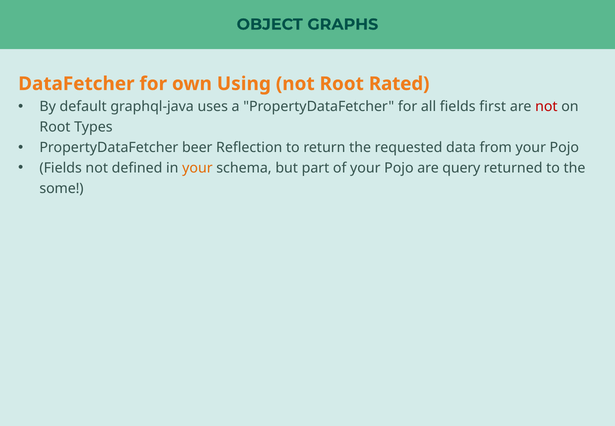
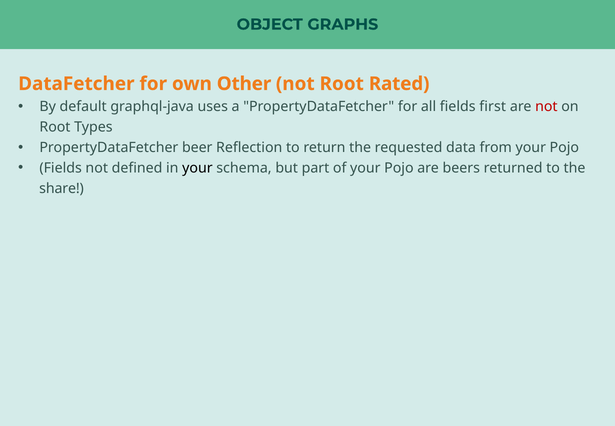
Using: Using -> Other
your at (197, 168) colour: orange -> black
query: query -> beers
some: some -> share
